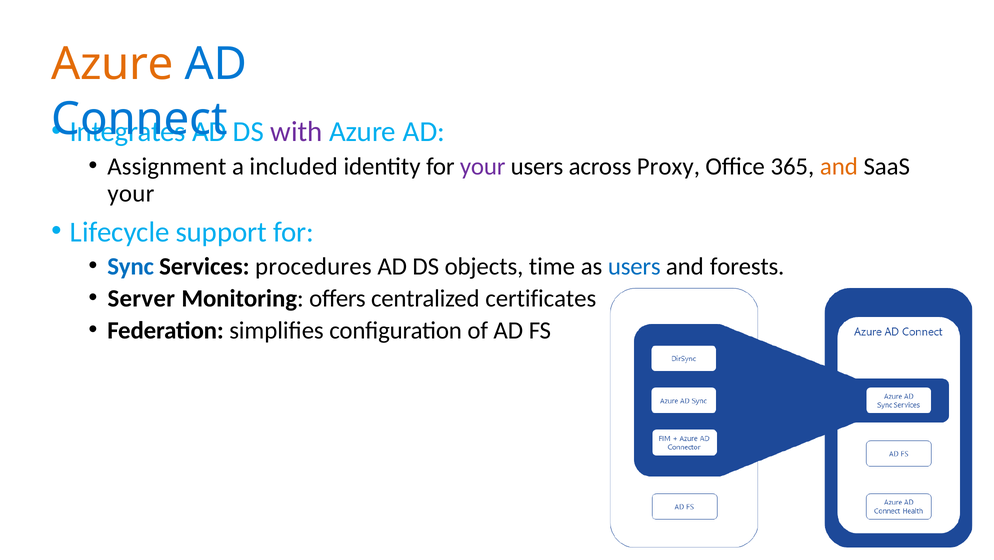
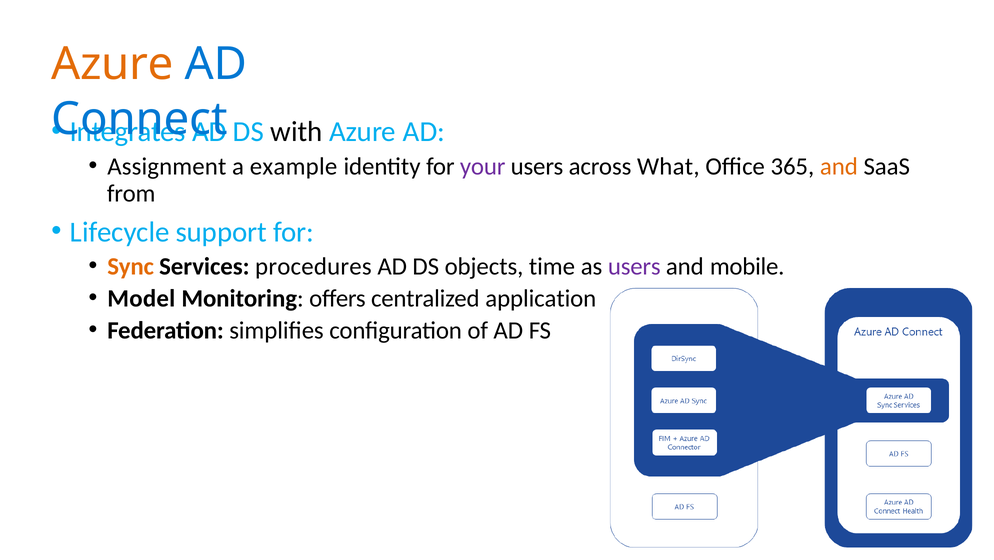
with colour: purple -> black
included: included -> example
Proxy: Proxy -> What
your at (131, 193): your -> from
Sync colour: blue -> orange
users at (634, 266) colour: blue -> purple
forests: forests -> mobile
Server: Server -> Model
certificates: certificates -> application
